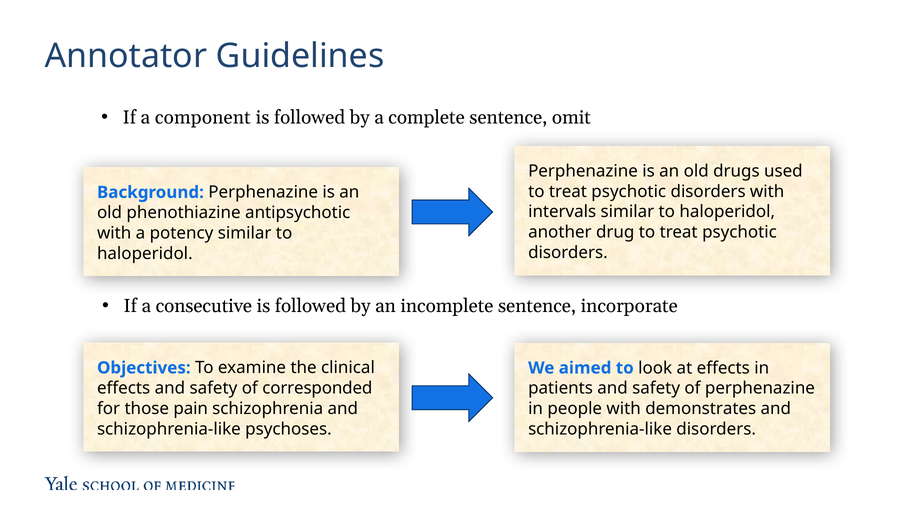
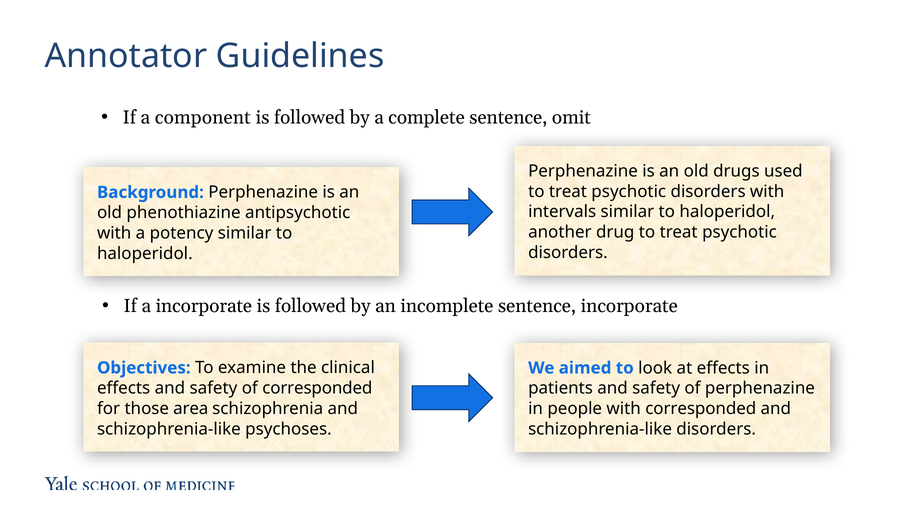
a consecutive: consecutive -> incorporate
pain: pain -> area
with demonstrates: demonstrates -> corresponded
